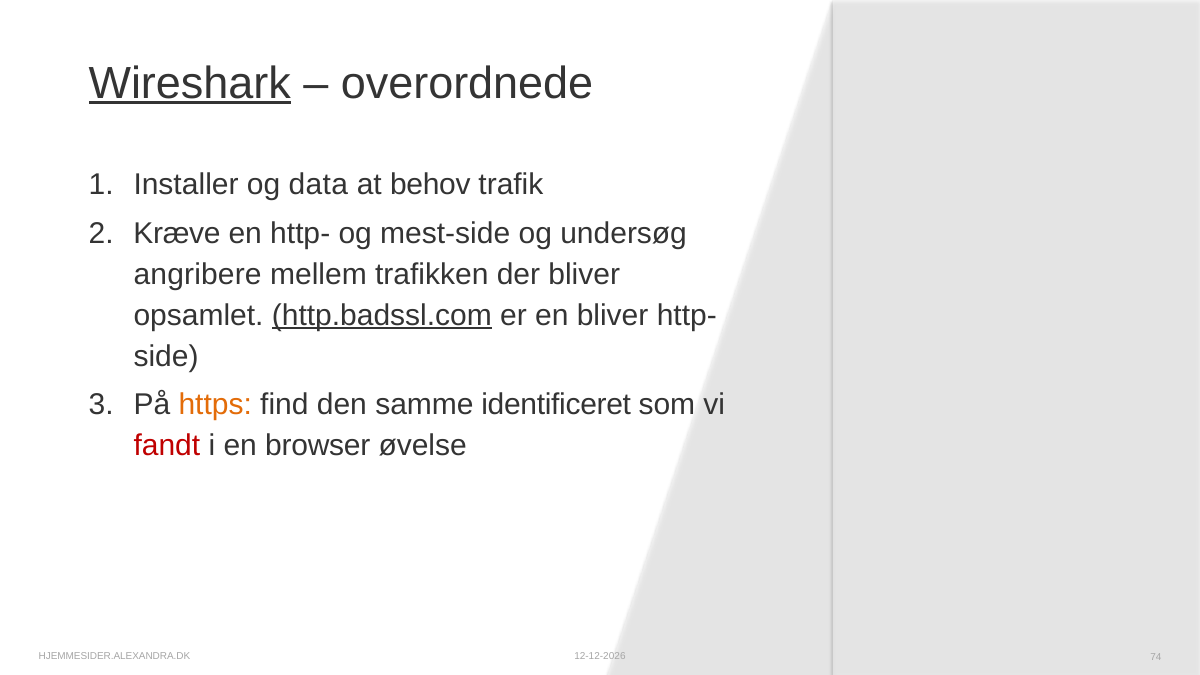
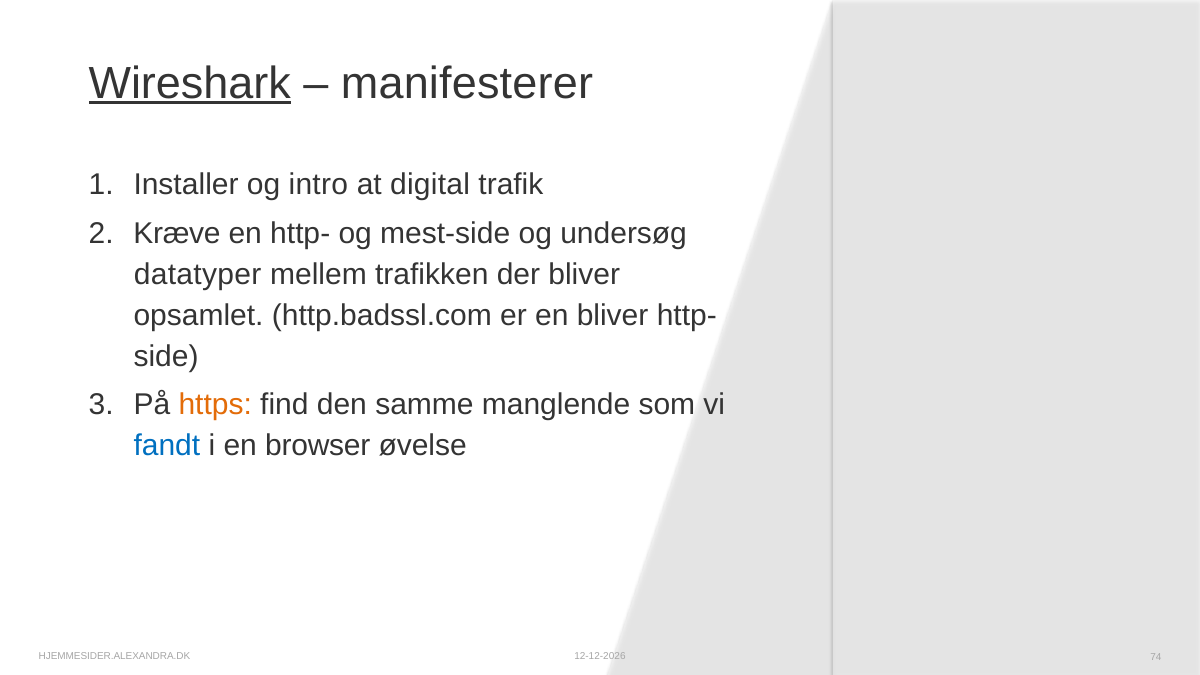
overordnede: overordnede -> manifesterer
data: data -> intro
behov: behov -> digital
angribere: angribere -> datatyper
http.badssl.com underline: present -> none
identificeret: identificeret -> manglende
fandt colour: red -> blue
